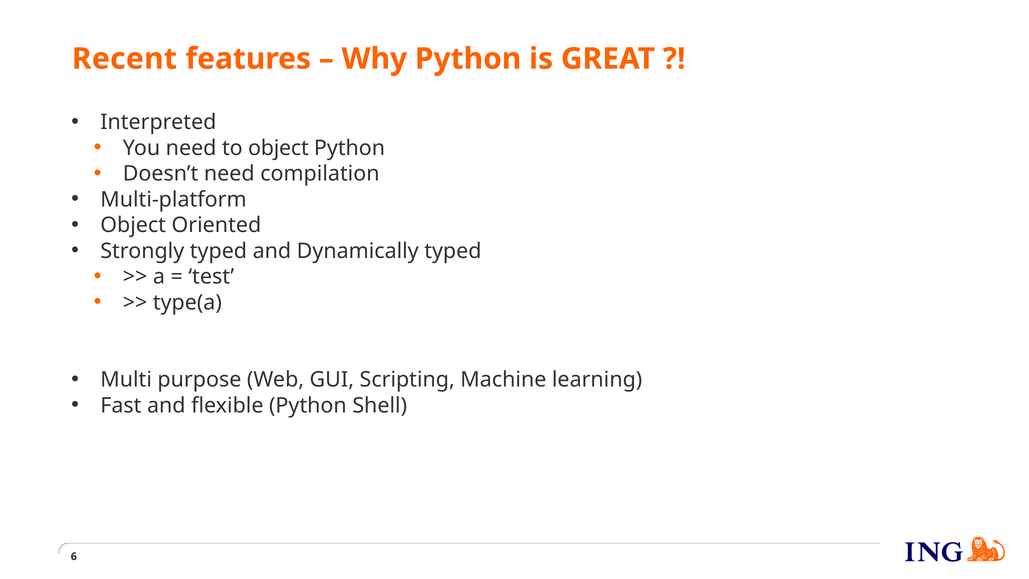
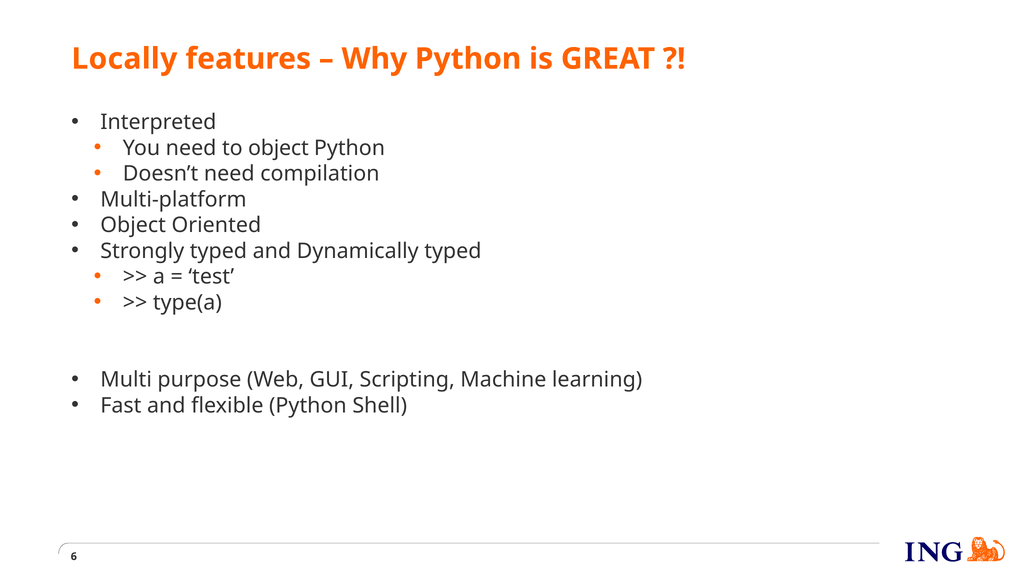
Recent: Recent -> Locally
